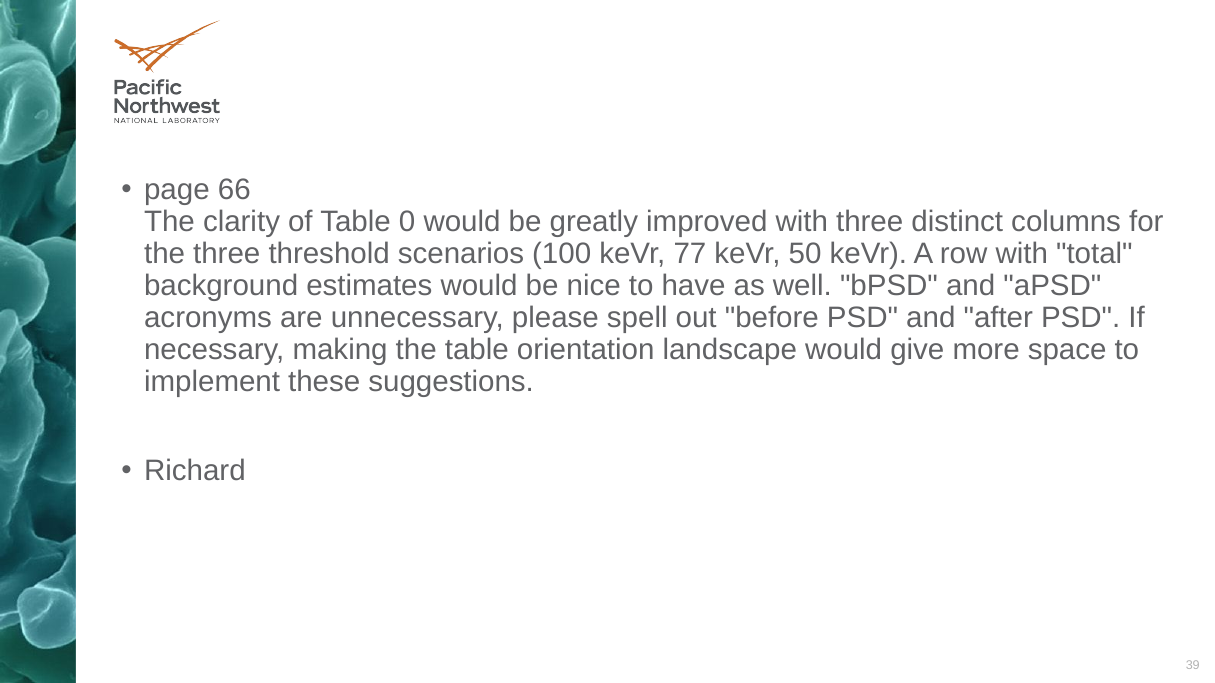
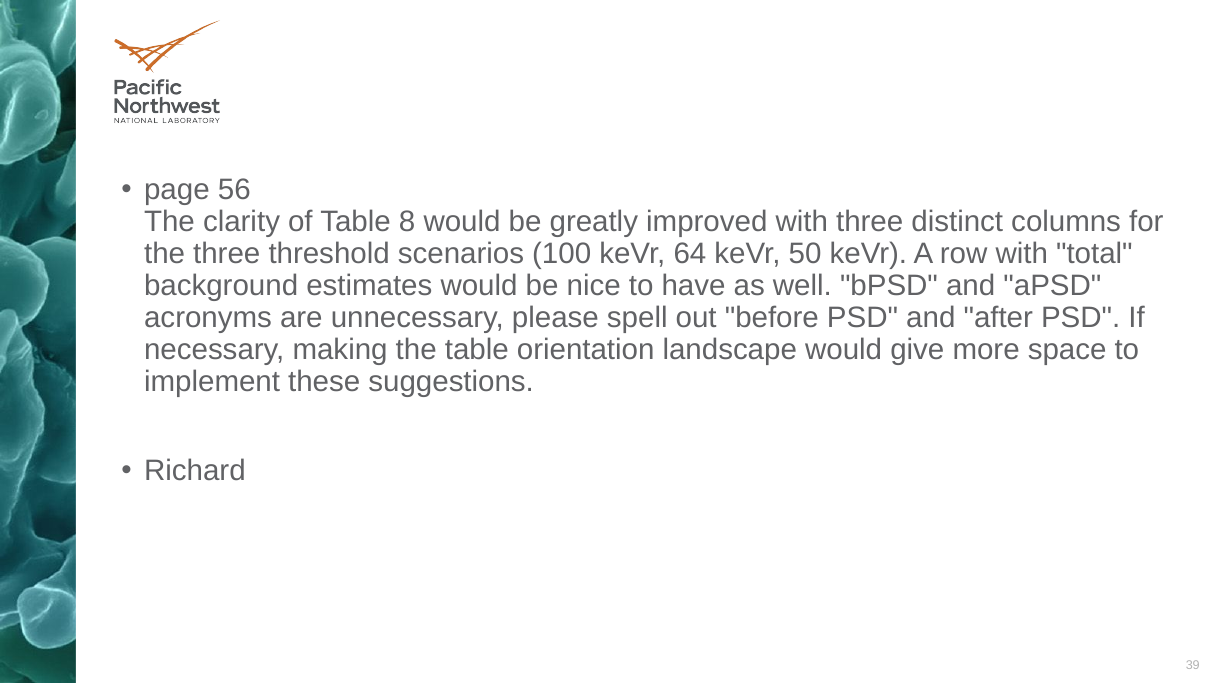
66: 66 -> 56
0: 0 -> 8
77: 77 -> 64
